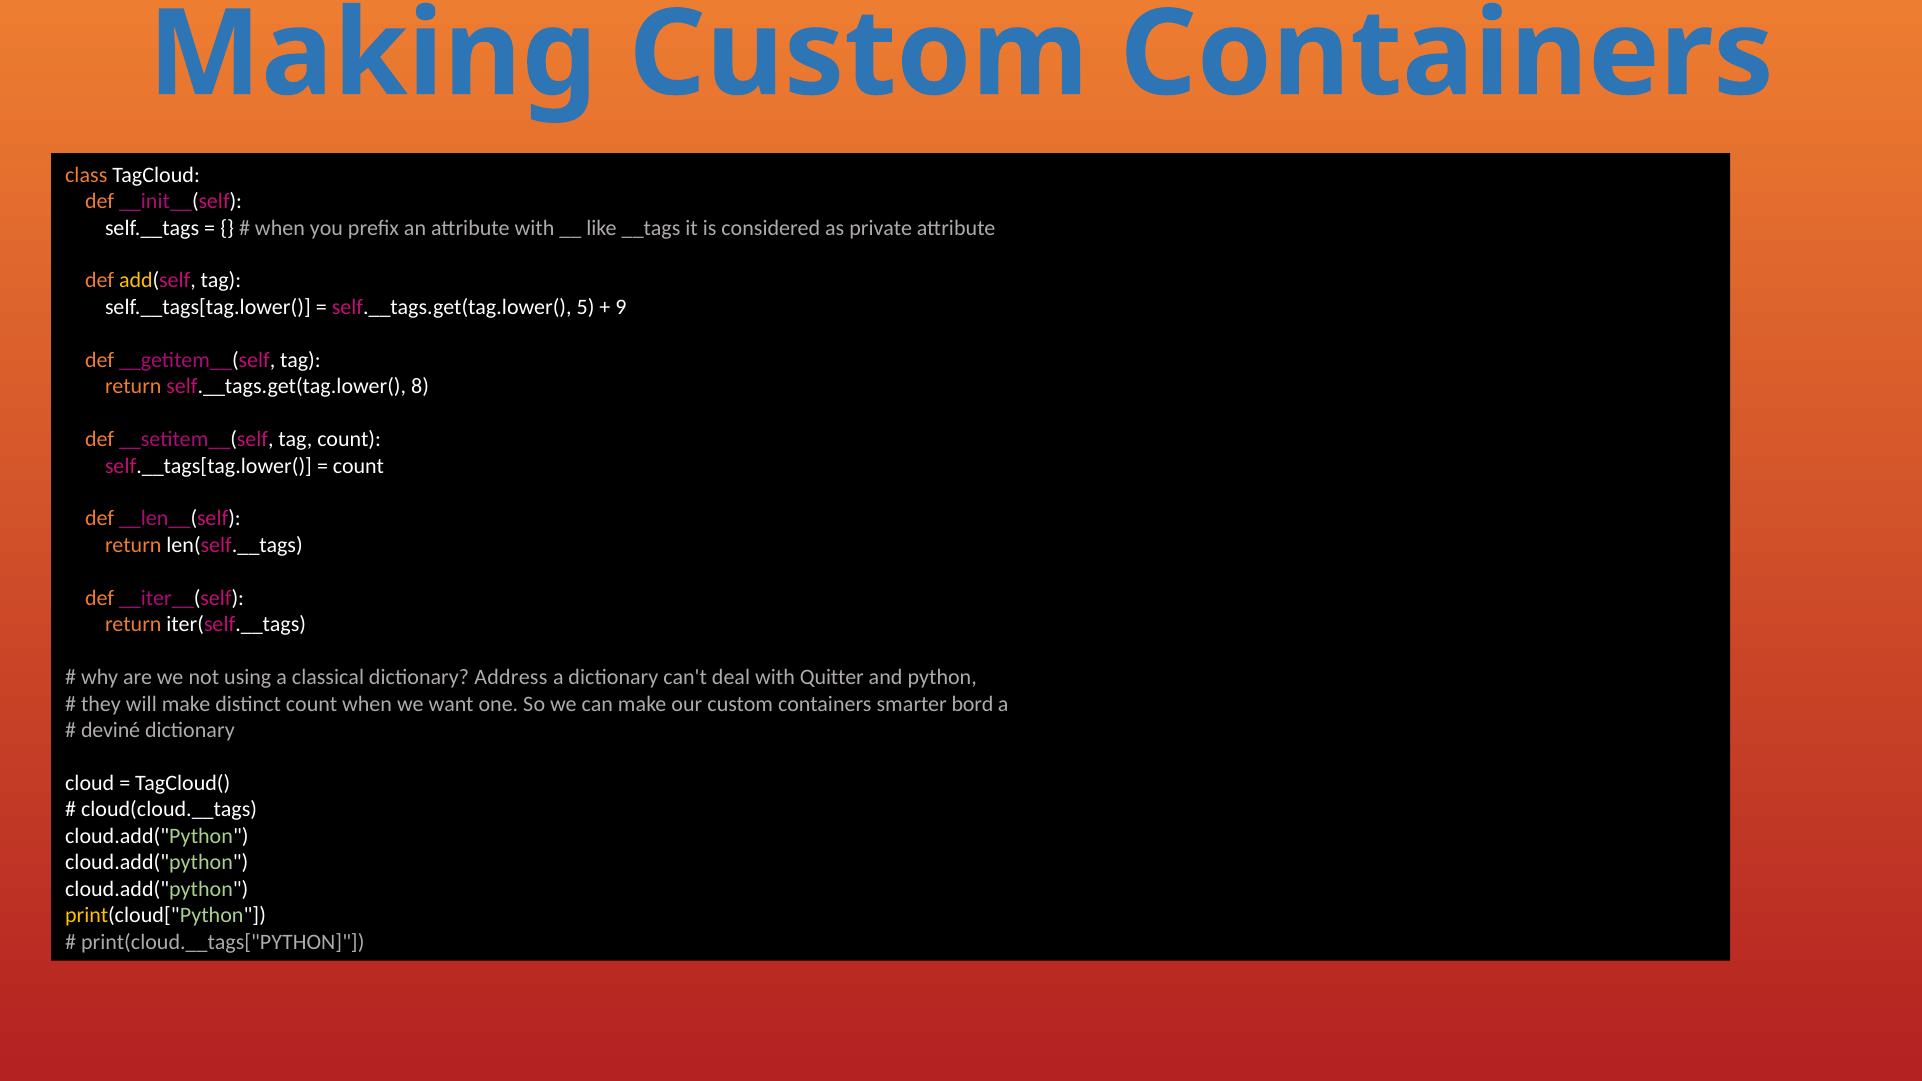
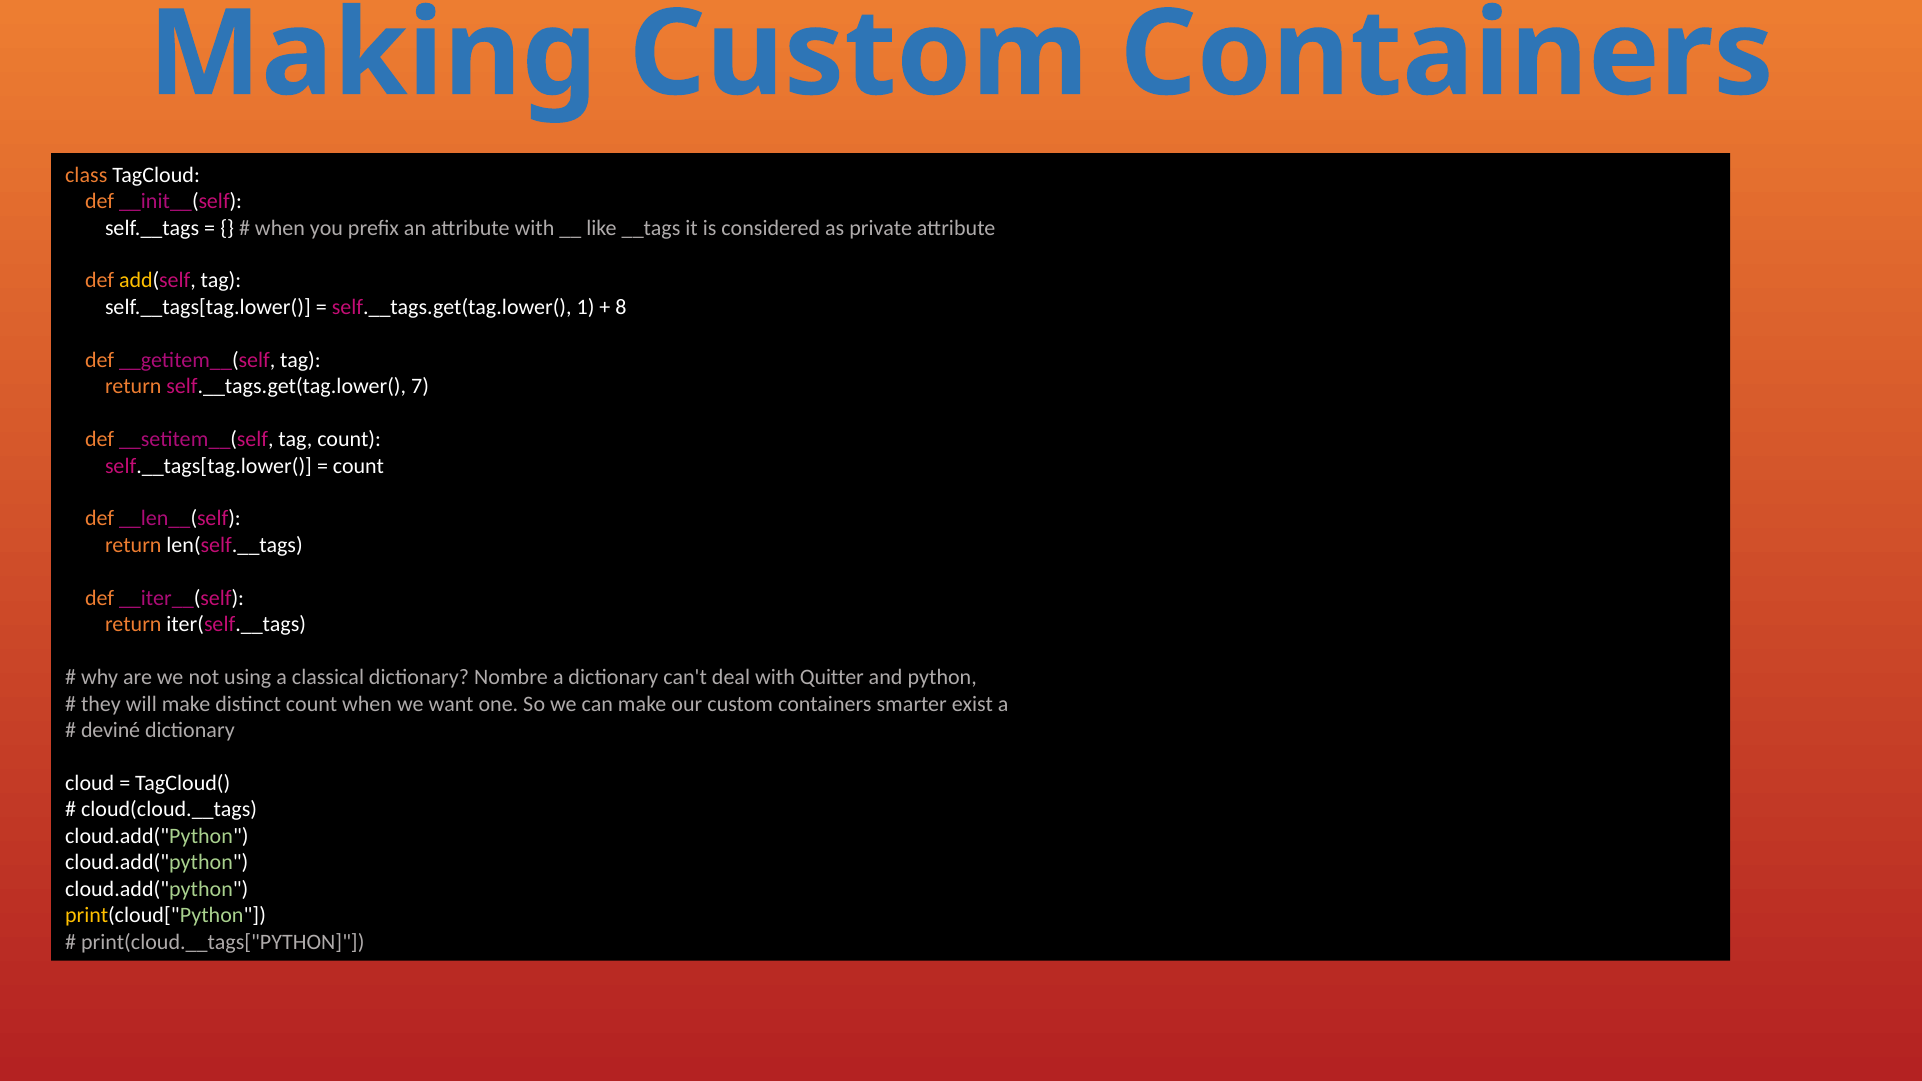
5: 5 -> 1
9: 9 -> 8
8: 8 -> 7
Address: Address -> Nombre
bord: bord -> exist
